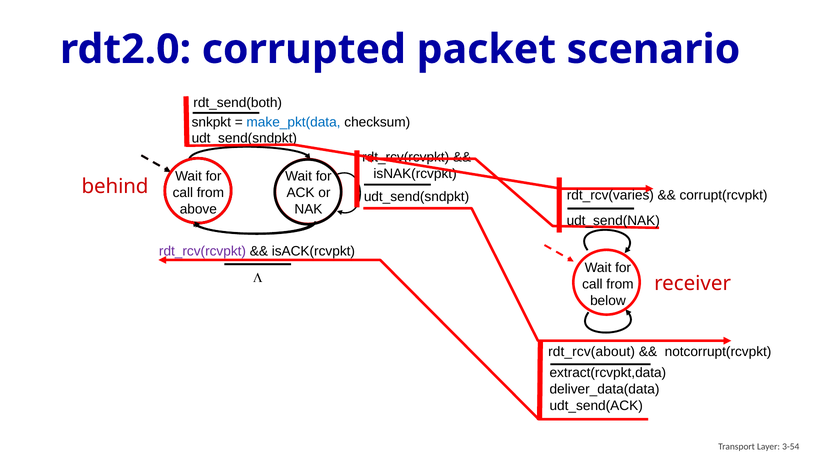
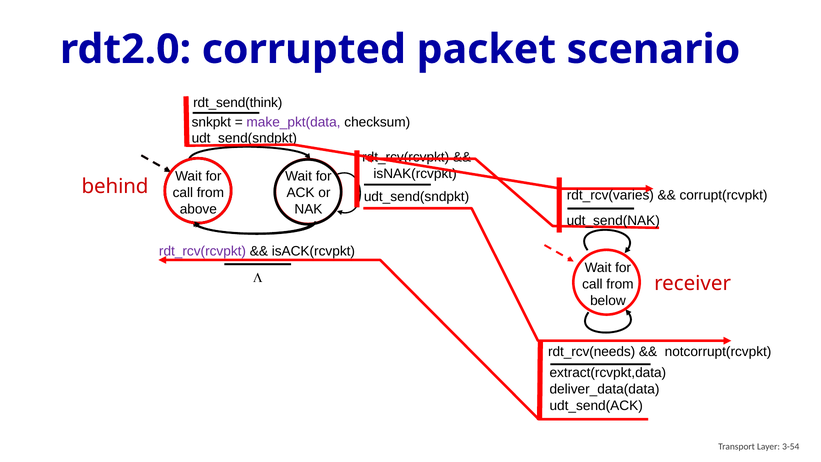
rdt_send(both: rdt_send(both -> rdt_send(think
make_pkt(data colour: blue -> purple
rdt_rcv(about: rdt_rcv(about -> rdt_rcv(needs
